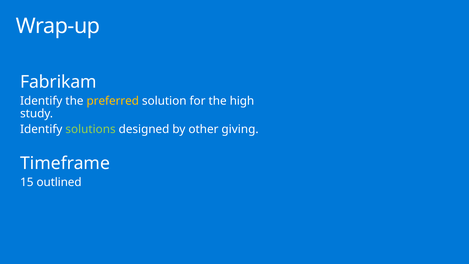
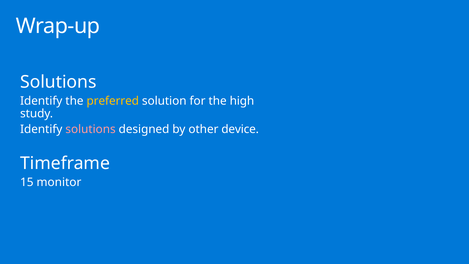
Fabrikam at (58, 82): Fabrikam -> Solutions
solutions at (91, 129) colour: light green -> pink
giving: giving -> device
outlined: outlined -> monitor
